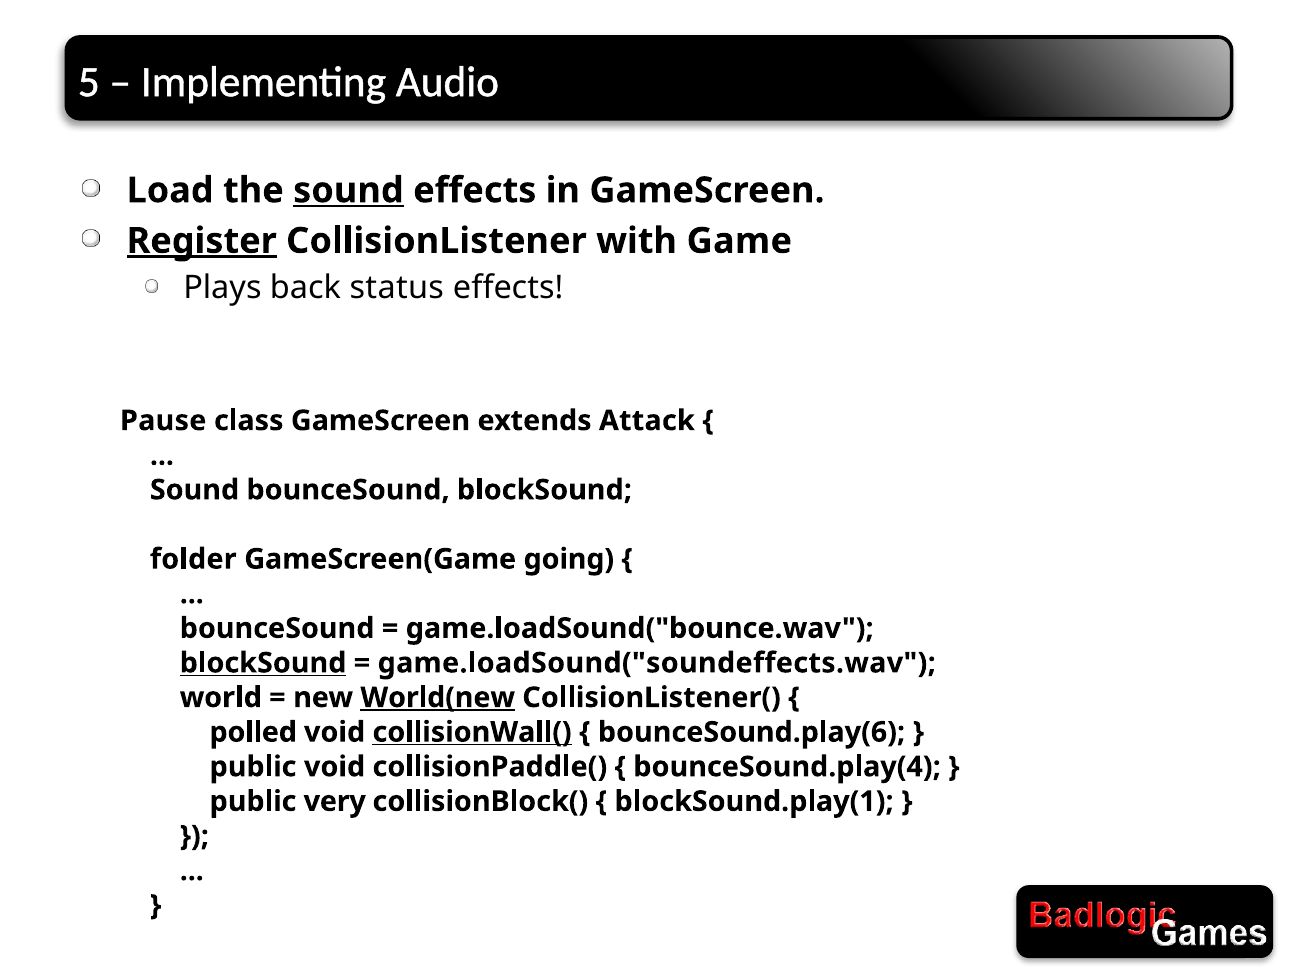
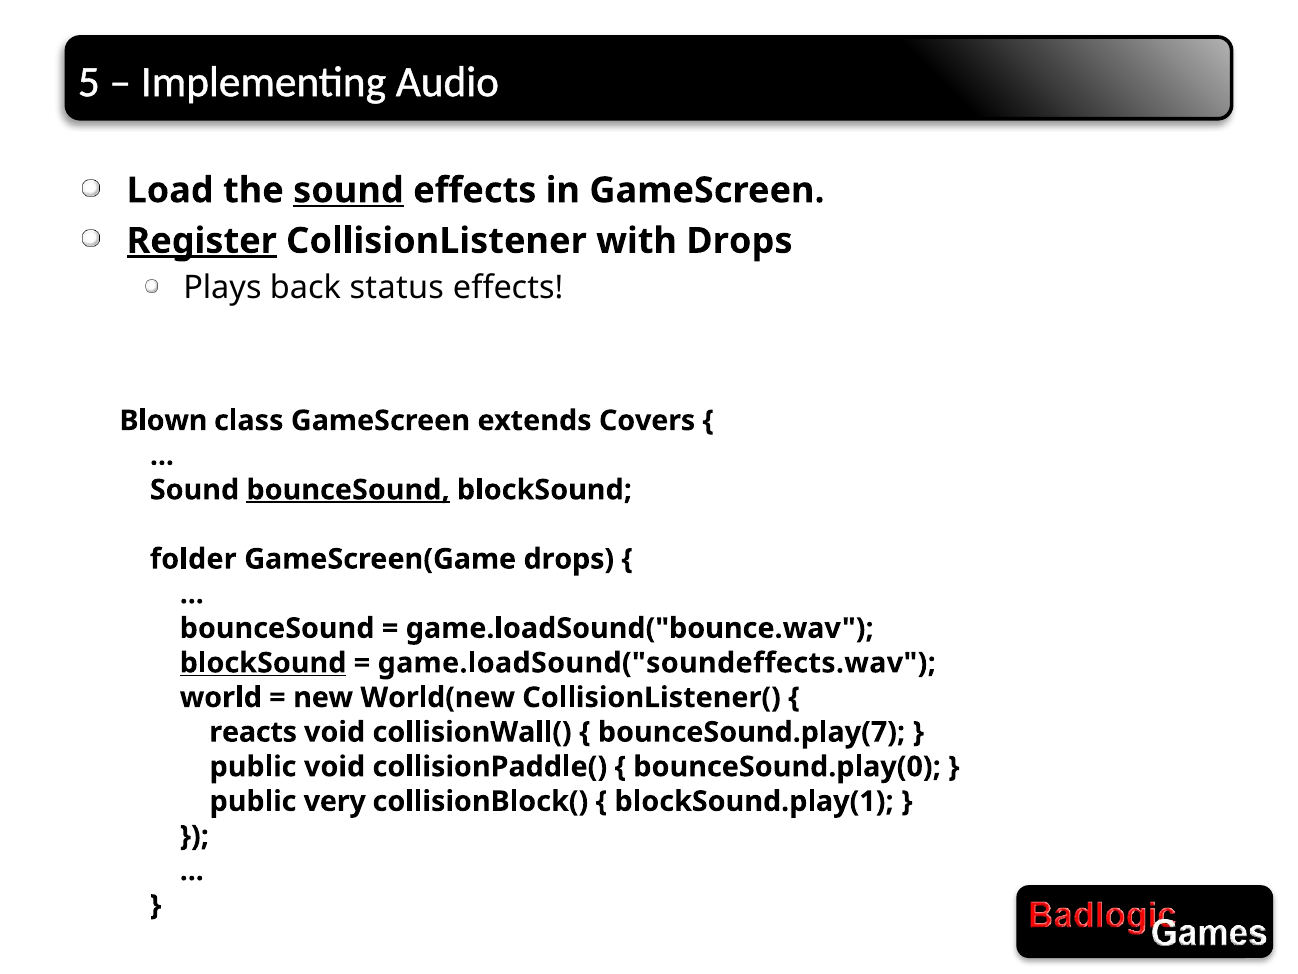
with Game: Game -> Drops
Pause: Pause -> Blown
Attack: Attack -> Covers
bounceSound at (348, 490) underline: none -> present
GameScreen(Game going: going -> drops
World(new underline: present -> none
polled: polled -> reacts
collisionWall( underline: present -> none
bounceSound.play(6: bounceSound.play(6 -> bounceSound.play(7
bounceSound.play(4: bounceSound.play(4 -> bounceSound.play(0
